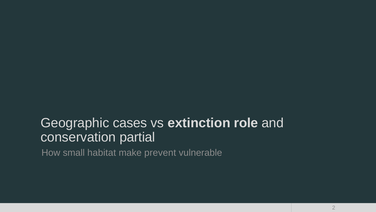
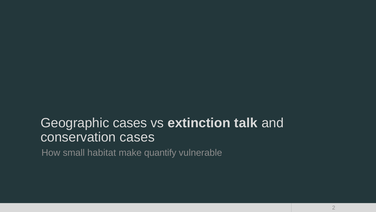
role: role -> talk
conservation partial: partial -> cases
prevent: prevent -> quantify
